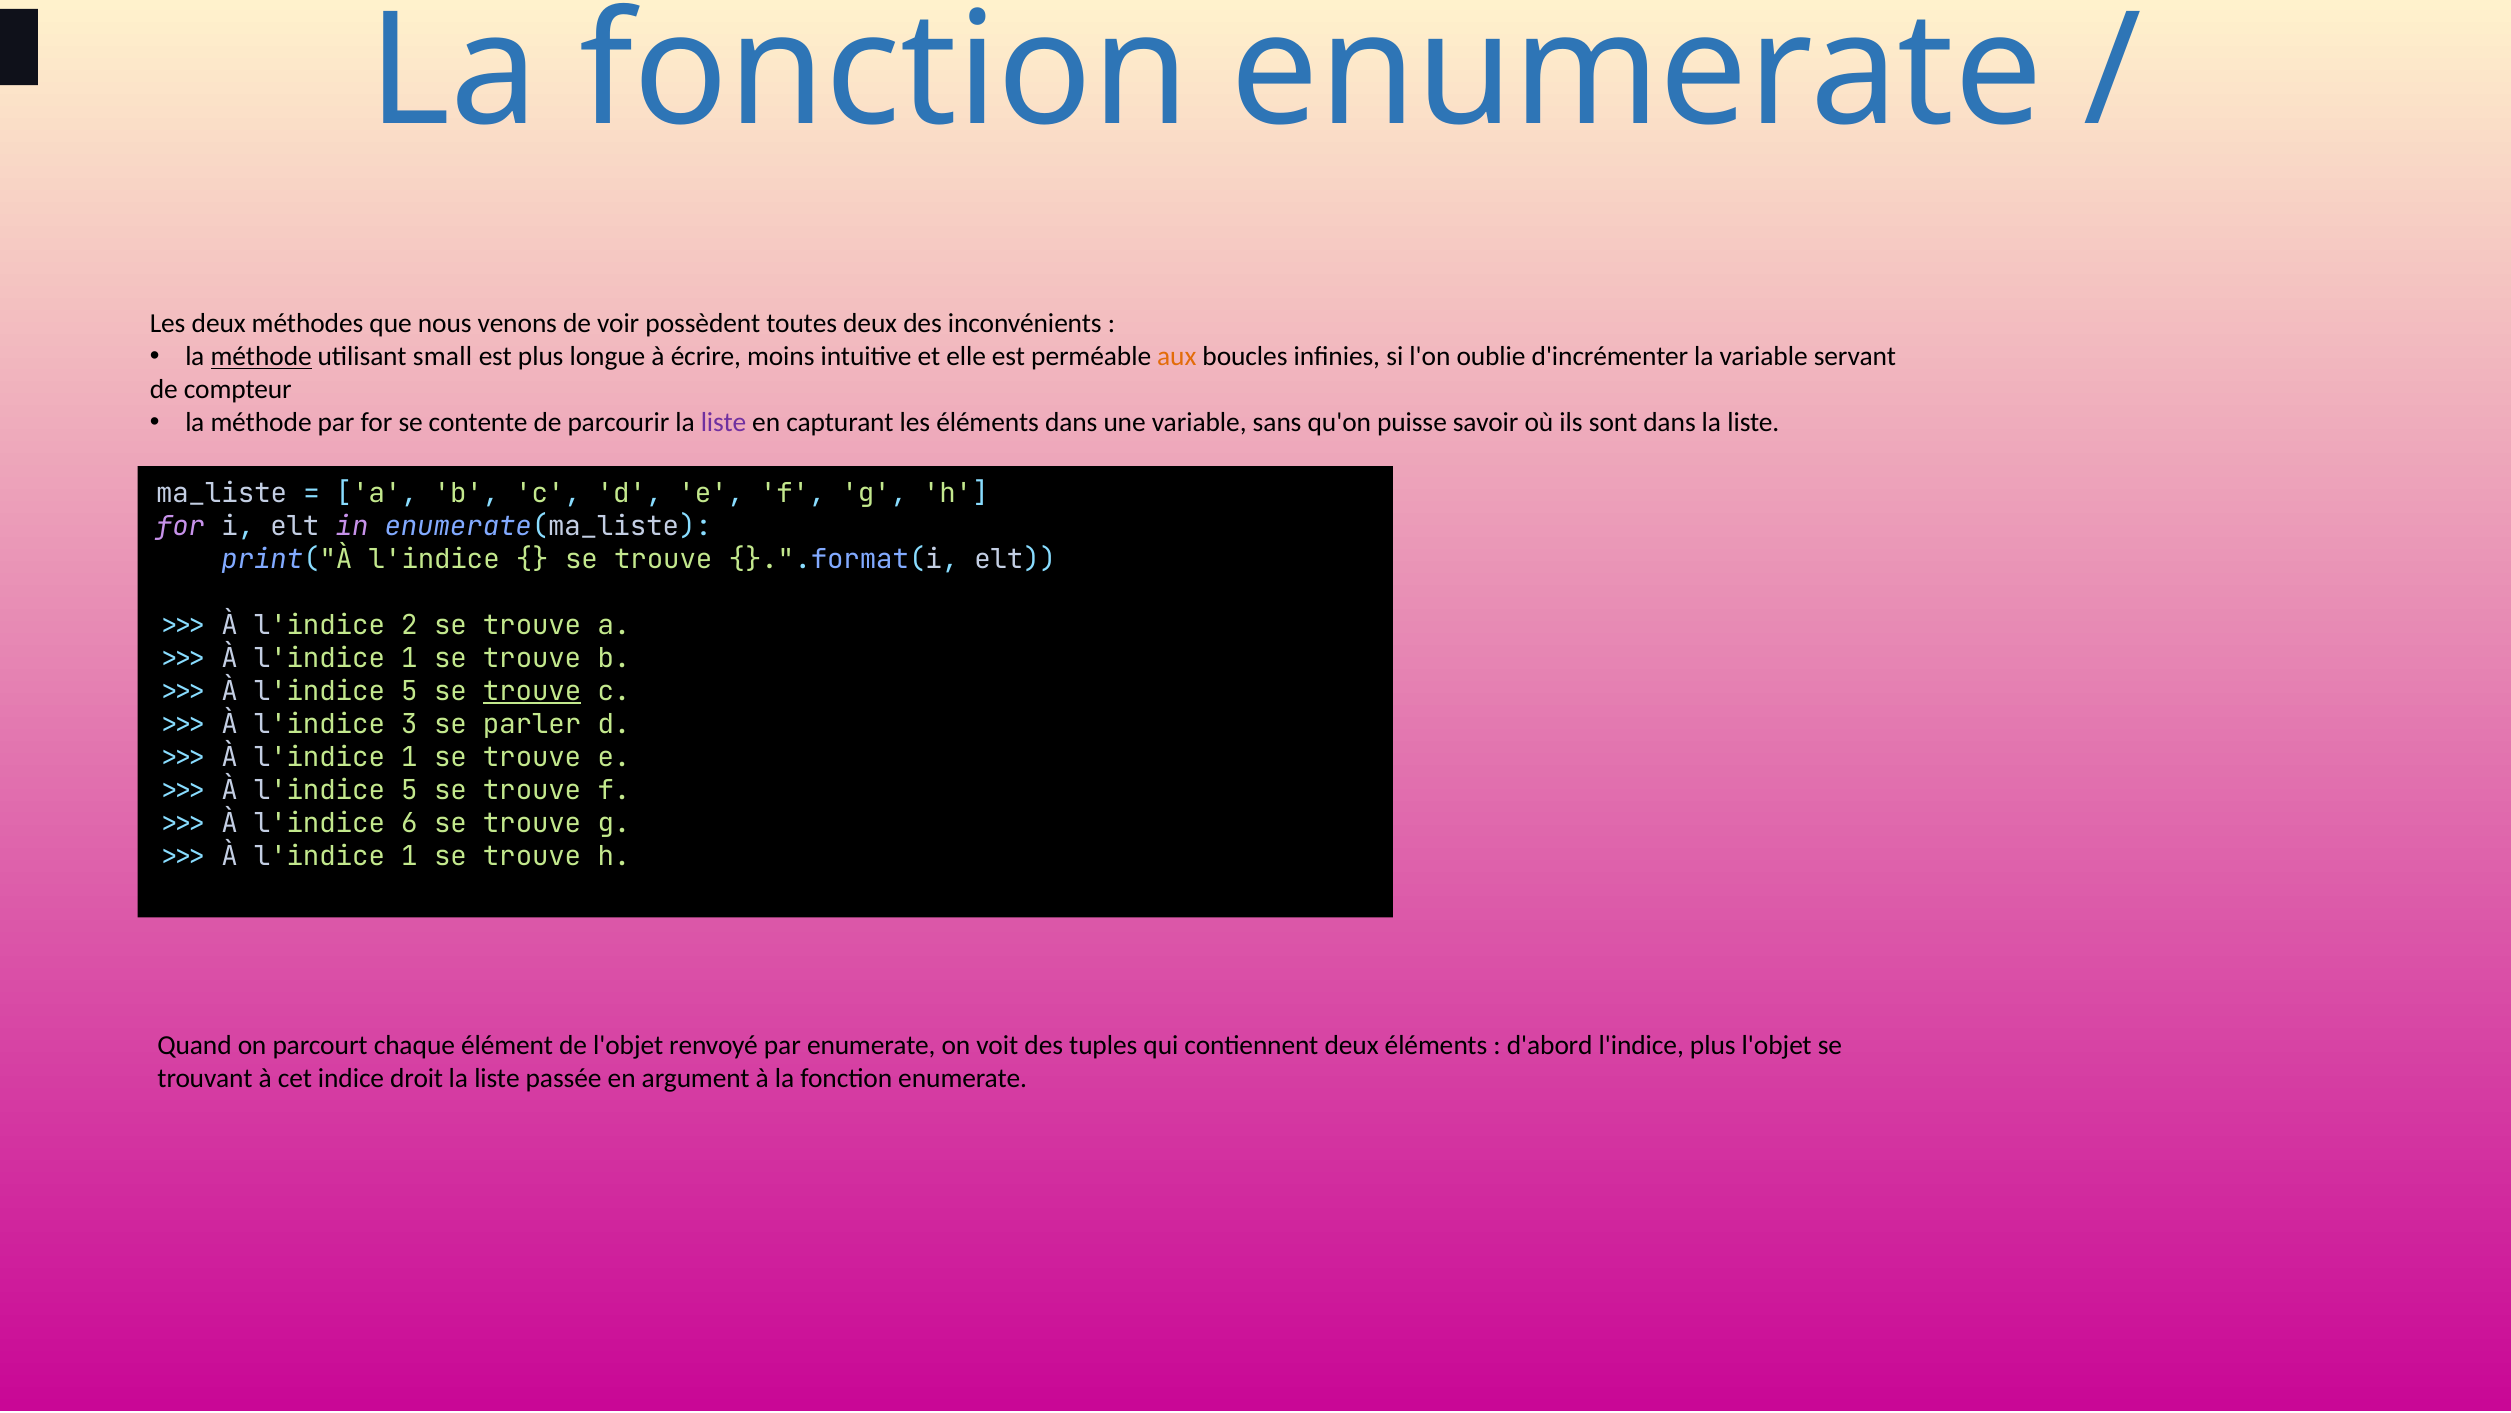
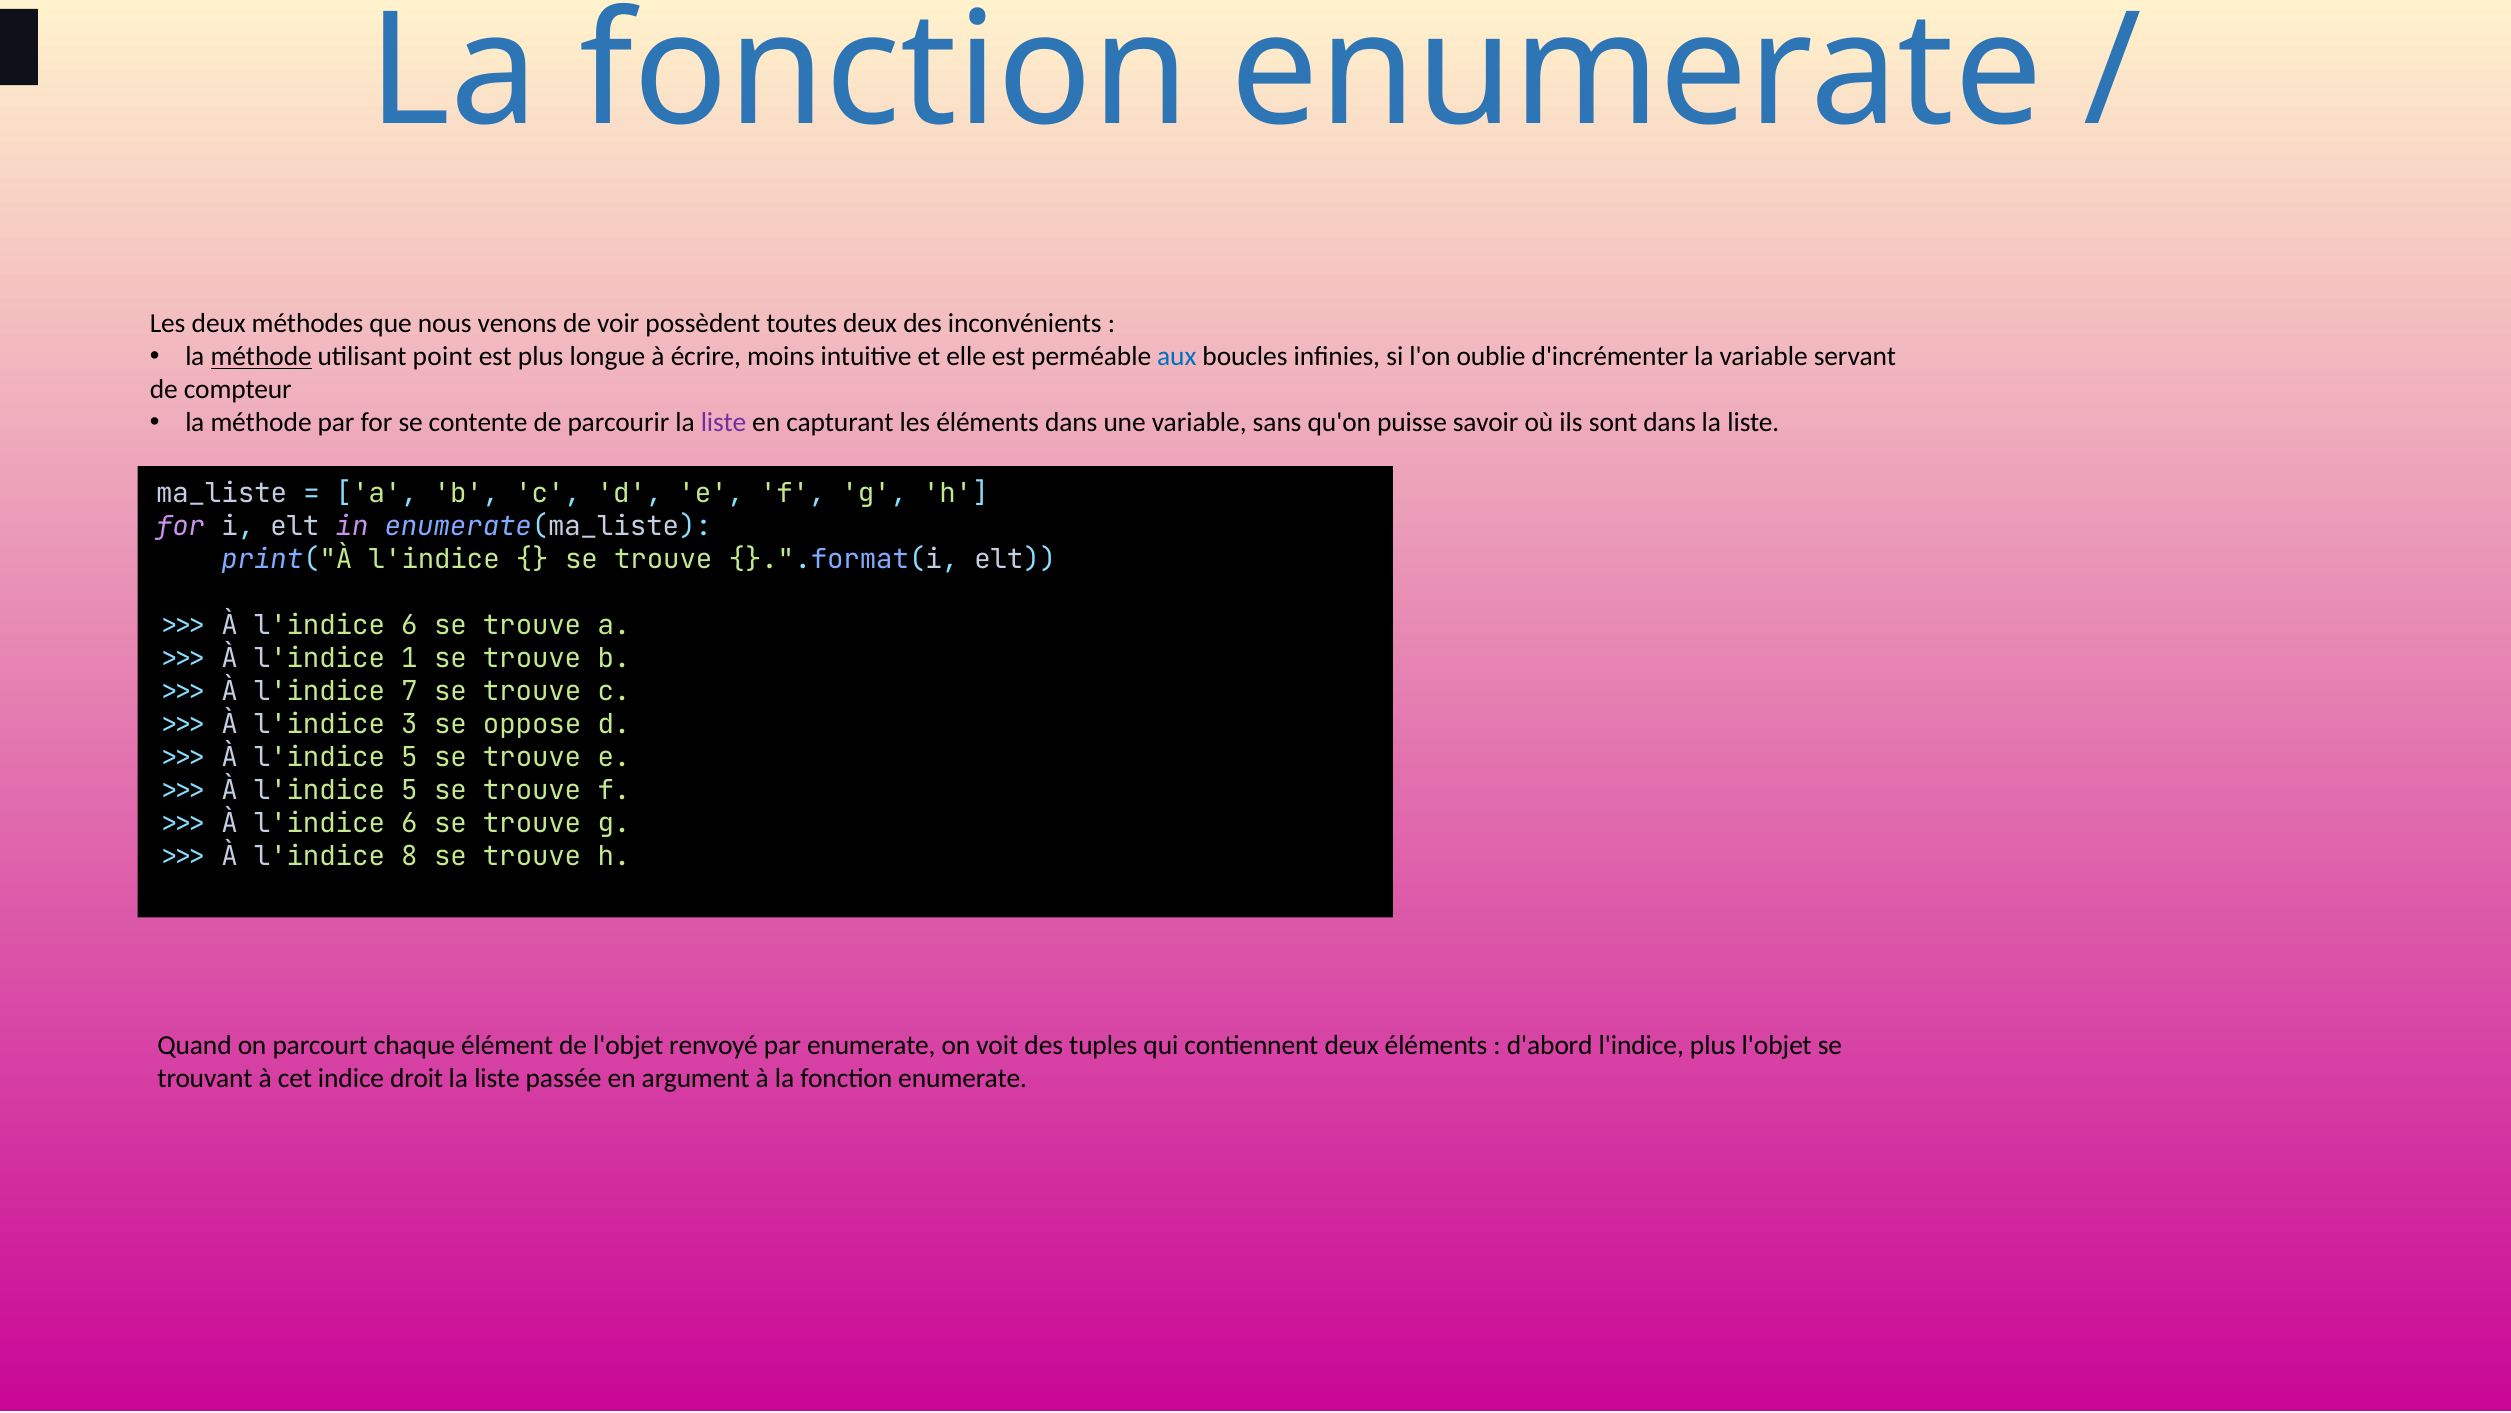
small: small -> point
aux colour: orange -> blue
2 at (409, 625): 2 -> 6
5 at (409, 691): 5 -> 7
trouve at (532, 691) underline: present -> none
parler: parler -> oppose
1 at (409, 757): 1 -> 5
1 at (409, 856): 1 -> 8
